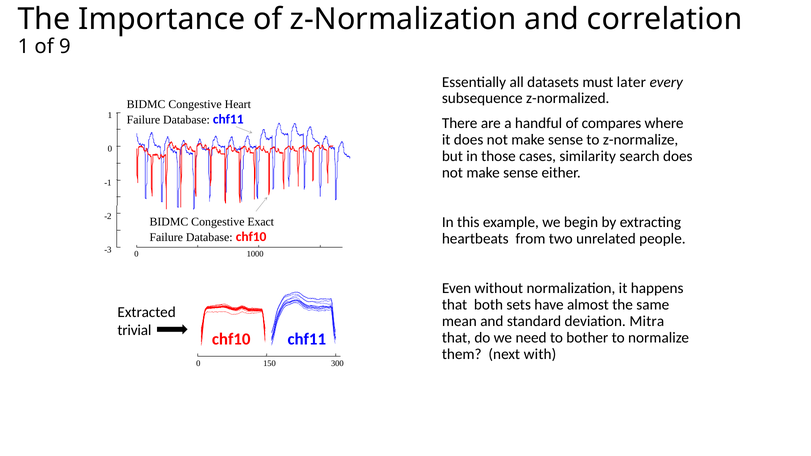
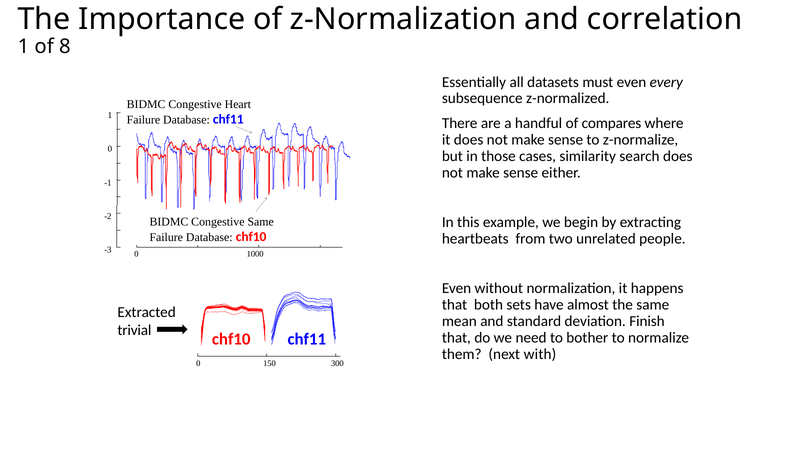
9: 9 -> 8
must later: later -> even
Congestive Exact: Exact -> Same
Mitra: Mitra -> Finish
